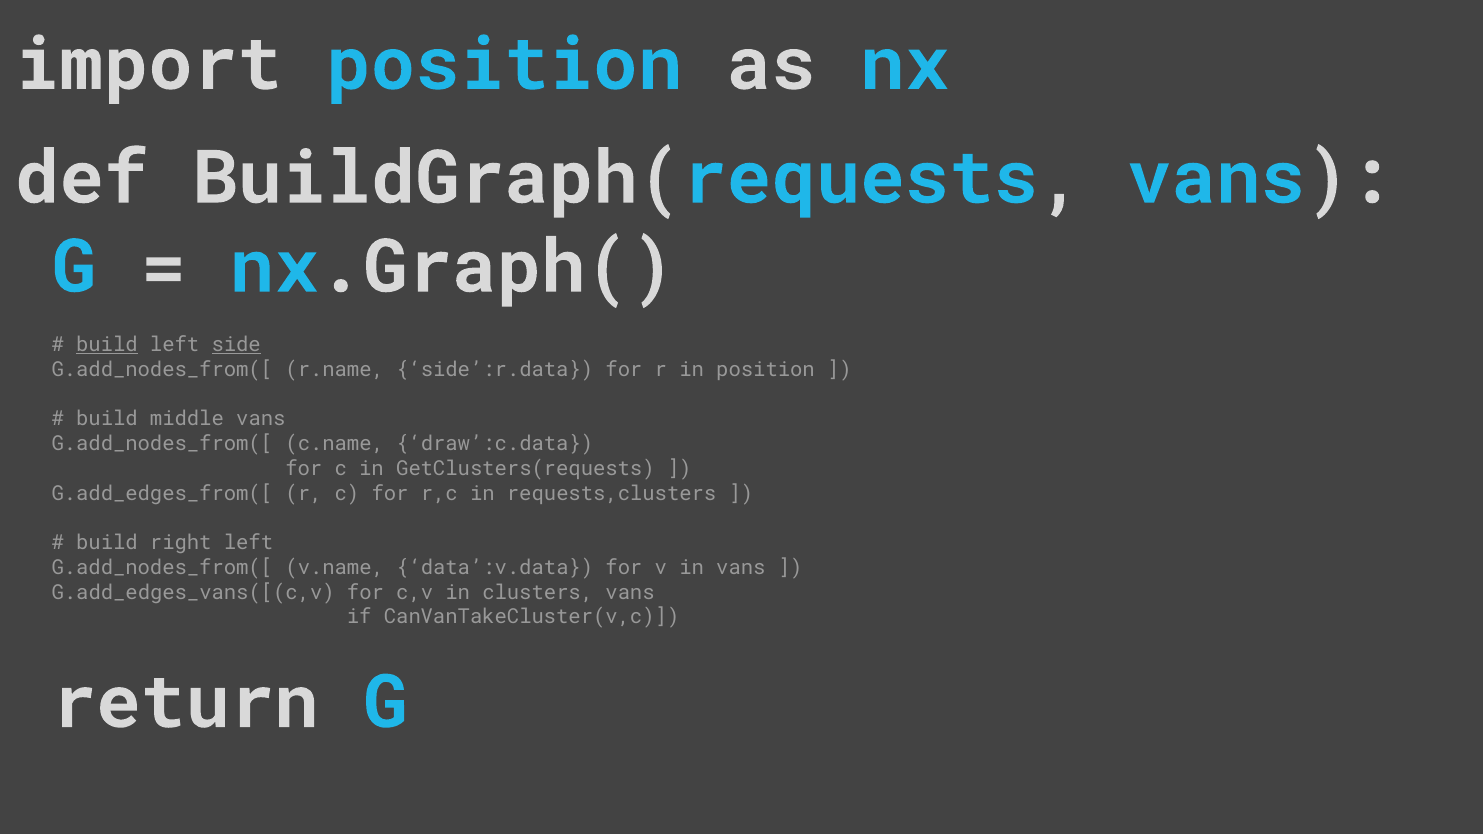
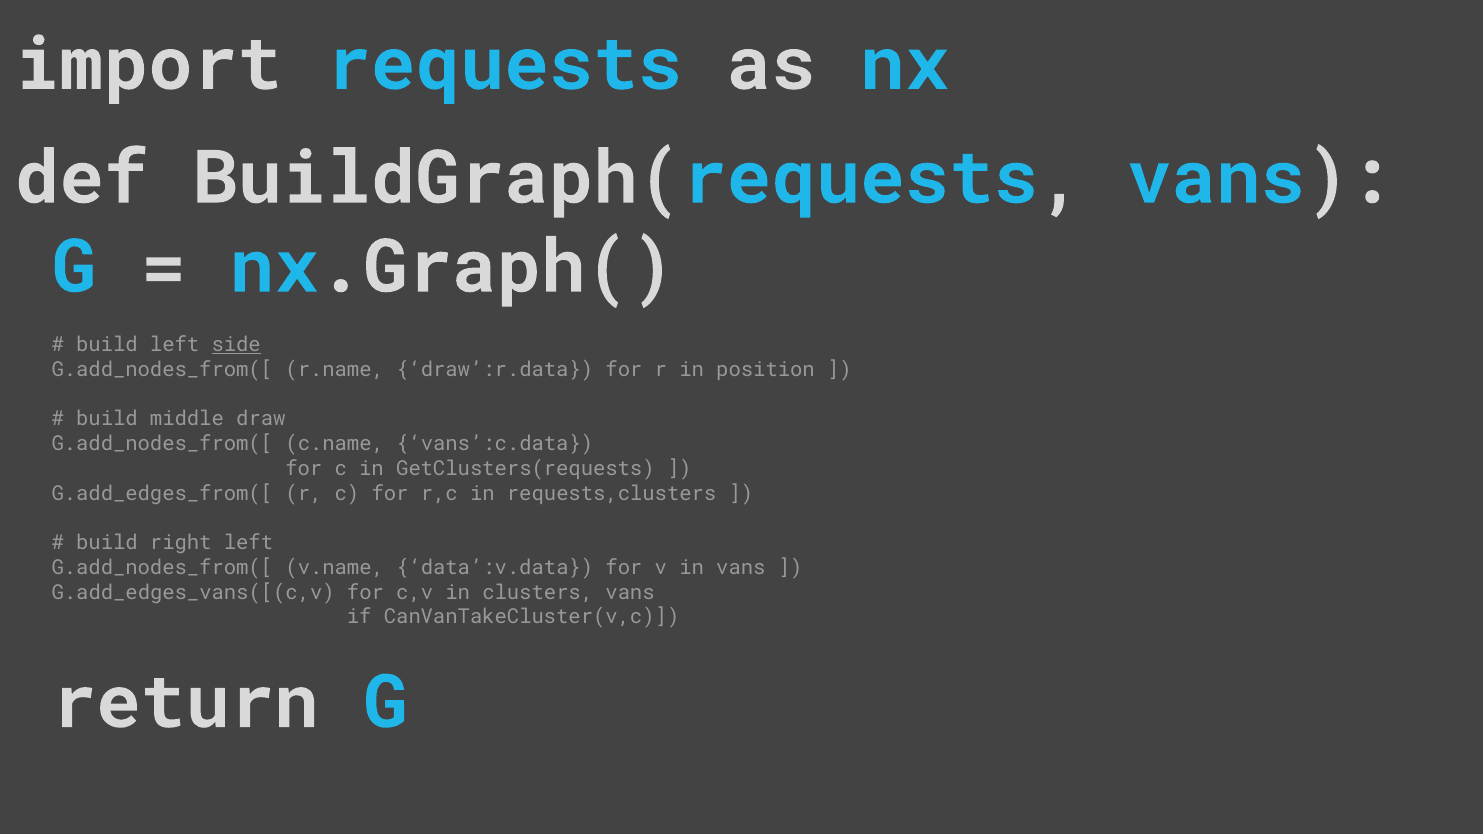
import position: position -> requests
build at (107, 345) underline: present -> none
side’:r.data: side’:r.data -> draw’:r.data
middle vans: vans -> draw
draw’:c.data: draw’:c.data -> vans’:c.data
